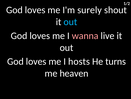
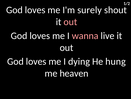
out at (70, 22) colour: light blue -> pink
hosts: hosts -> dying
turns: turns -> hung
